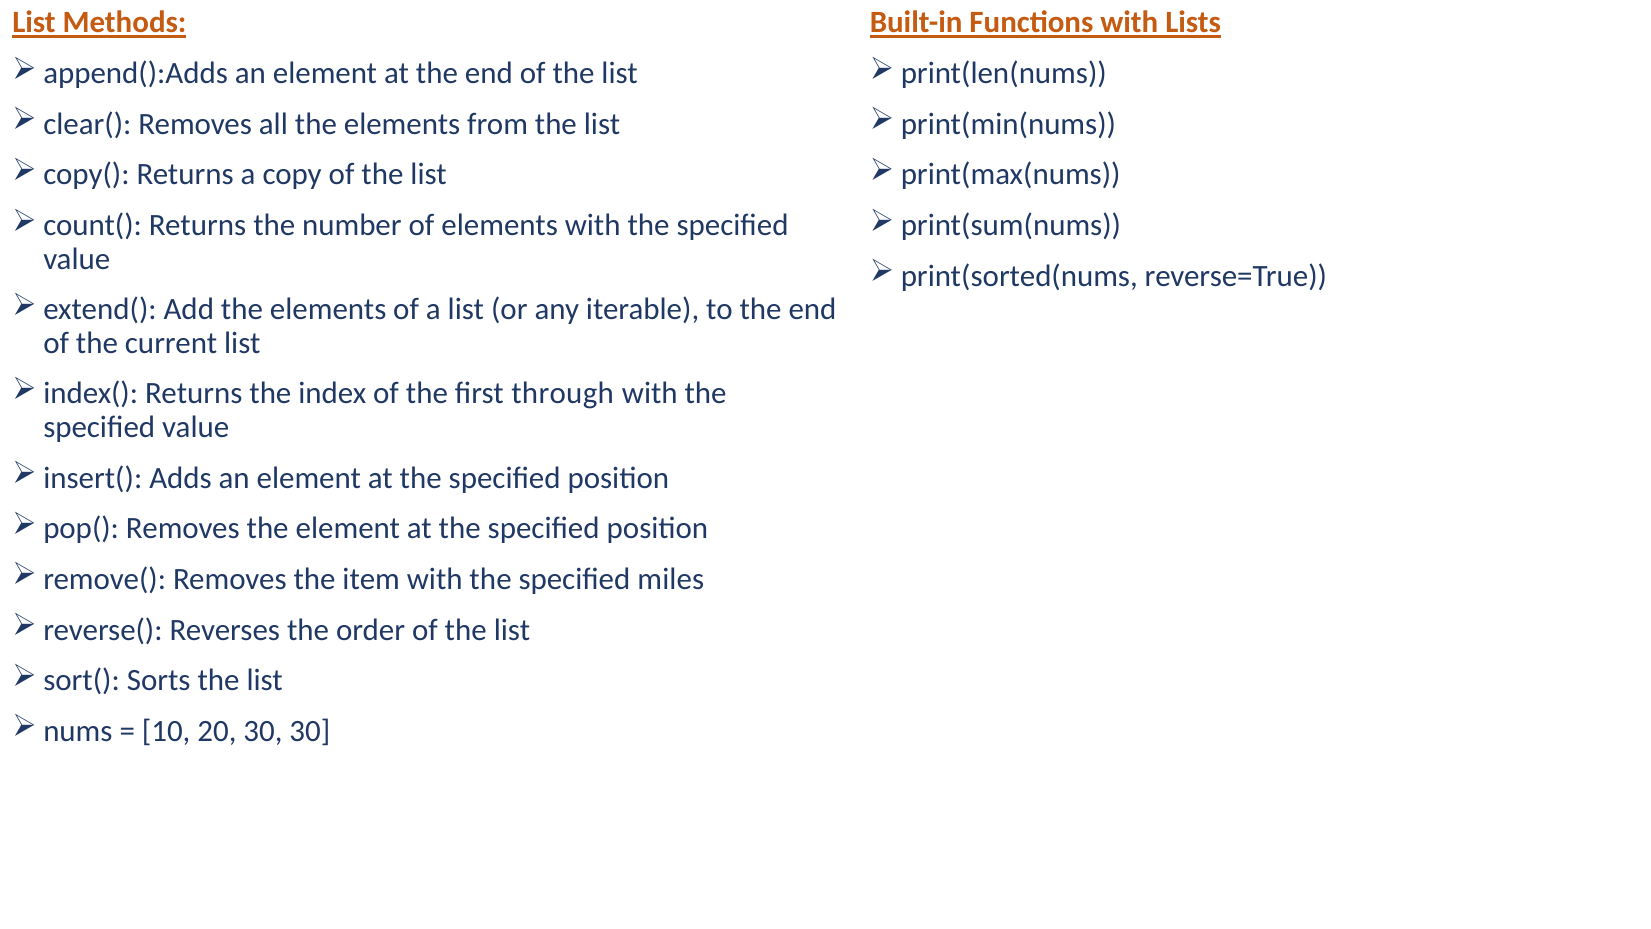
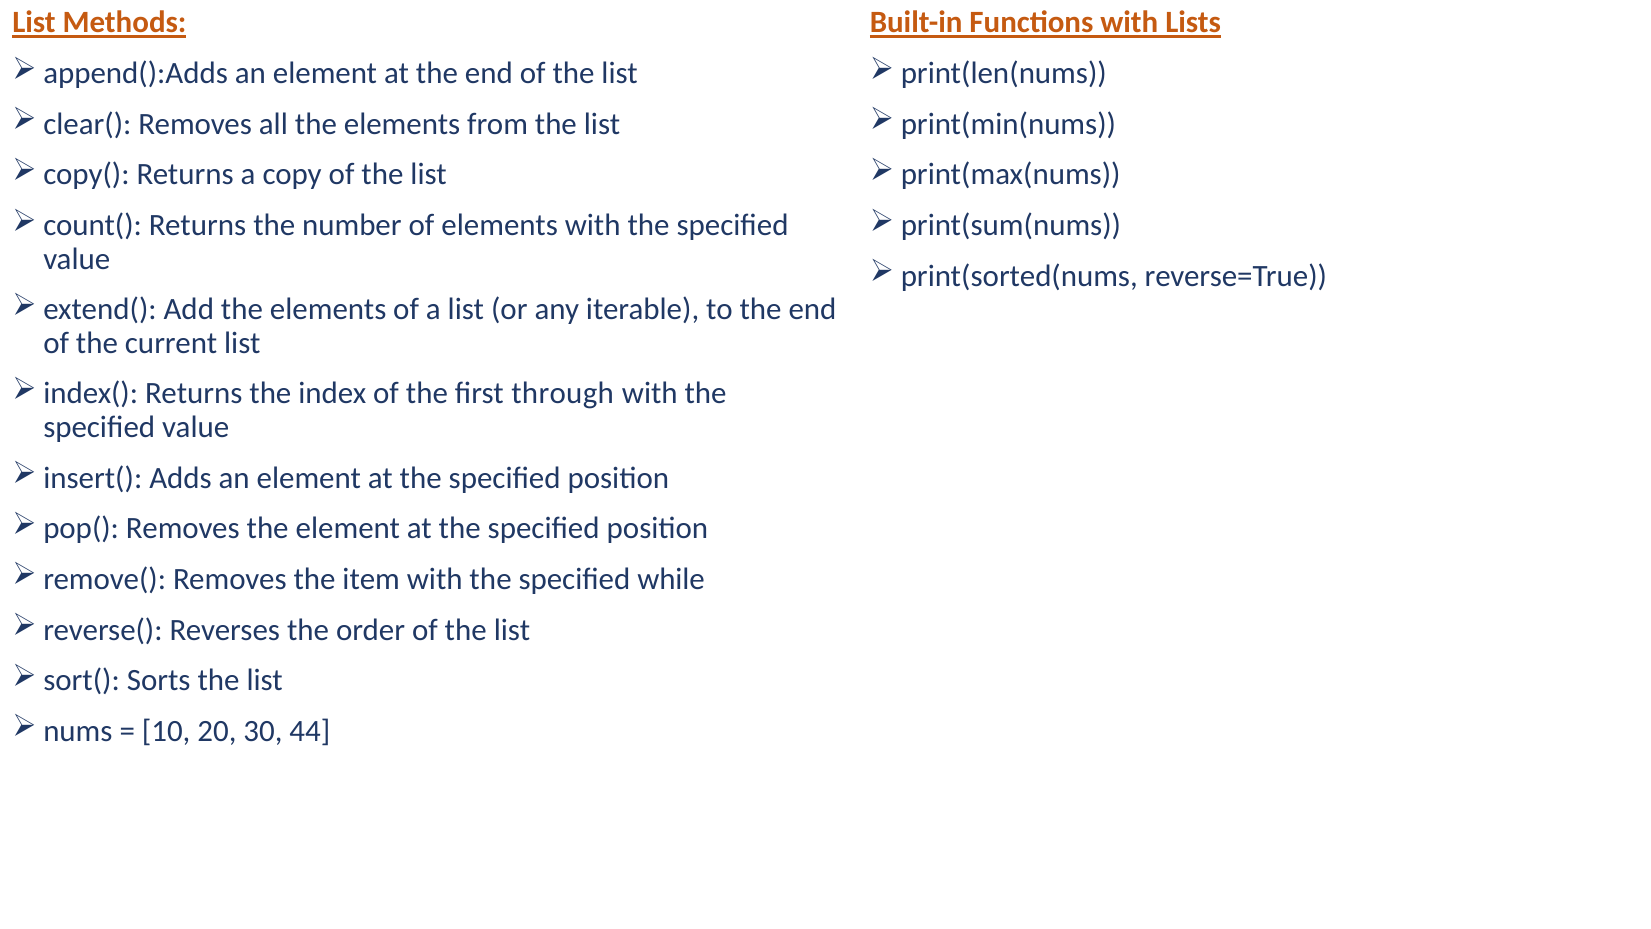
miles: miles -> while
30 30: 30 -> 44
